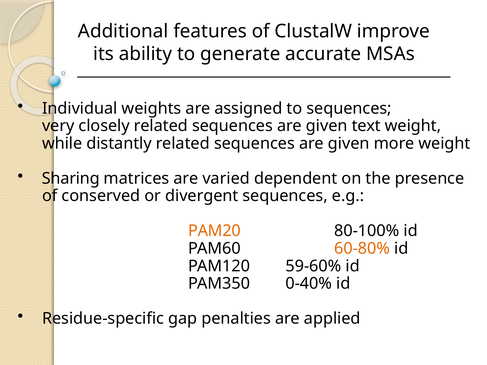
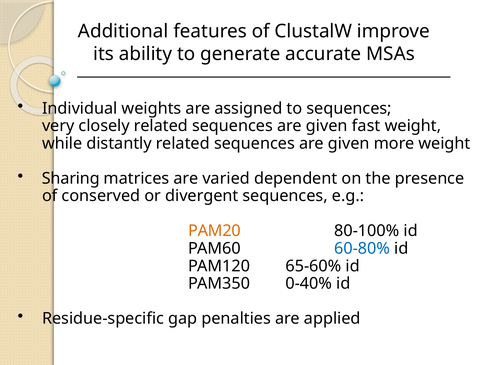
text: text -> fast
60-80% colour: orange -> blue
59-60%: 59-60% -> 65-60%
